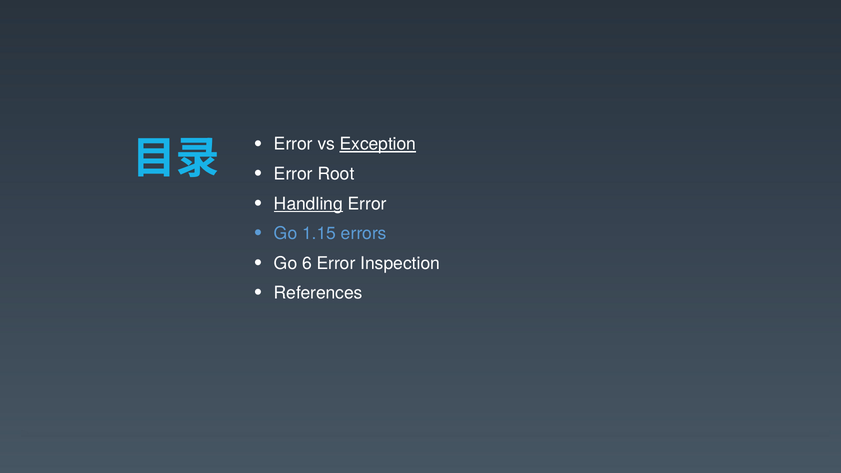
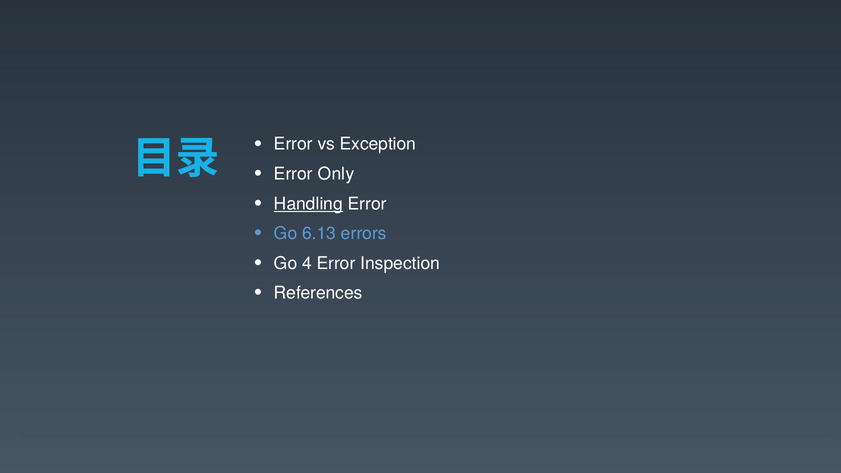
Exception underline: present -> none
Root: Root -> Only
1.15: 1.15 -> 6.13
6: 6 -> 4
